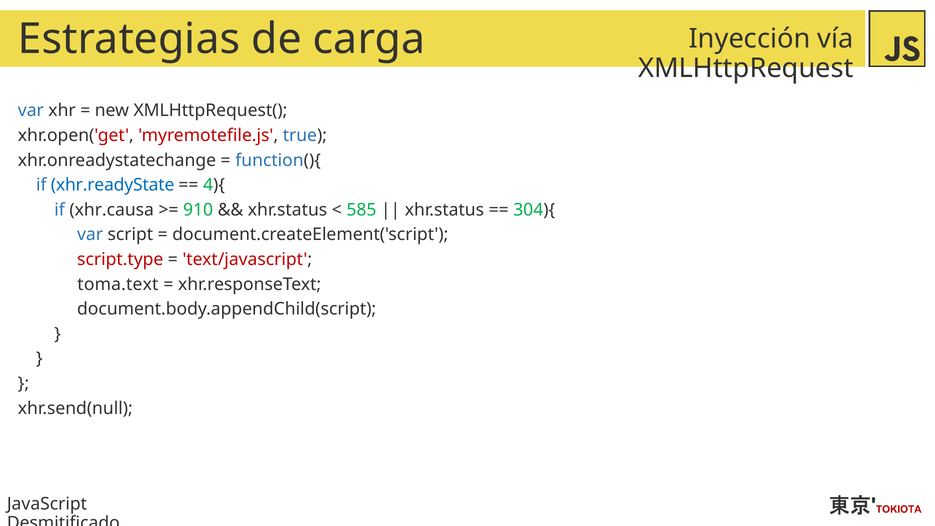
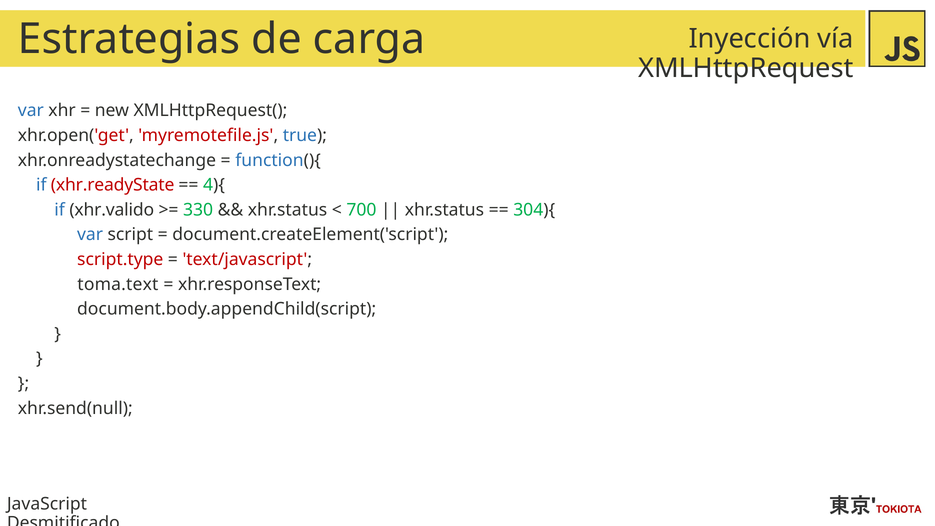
xhr.readyState colour: blue -> red
xhr.causa: xhr.causa -> xhr.valido
910: 910 -> 330
585: 585 -> 700
